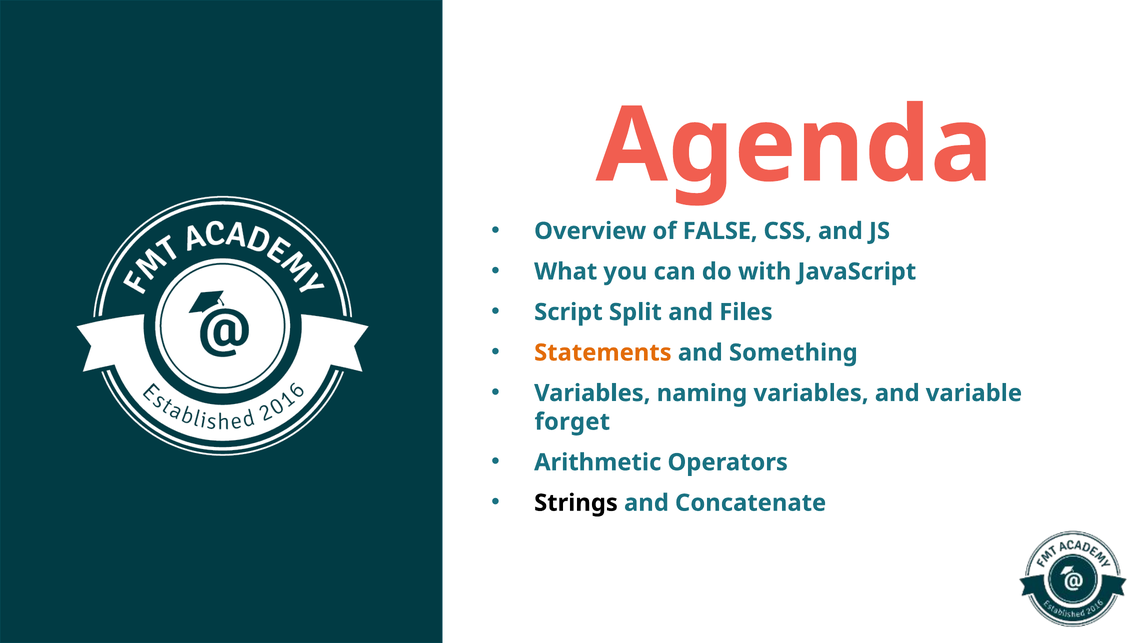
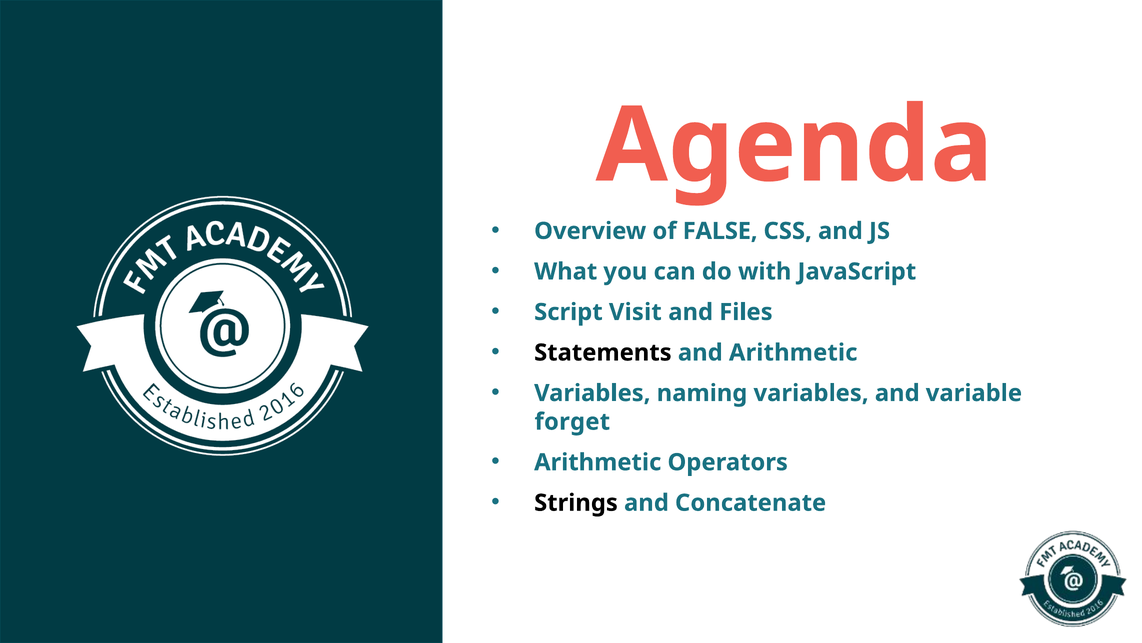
Split: Split -> Visit
Statements colour: orange -> black
and Something: Something -> Arithmetic
